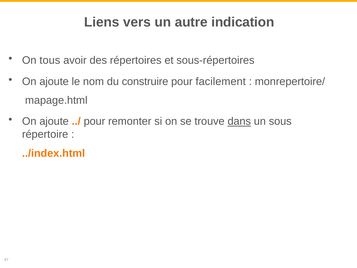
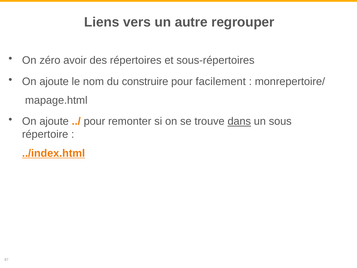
indication: indication -> regrouper
tous: tous -> zéro
../index.html underline: none -> present
